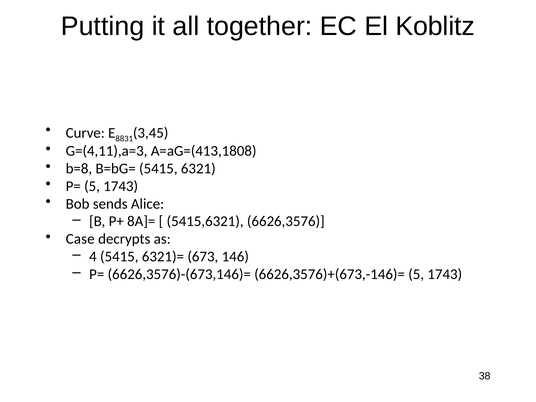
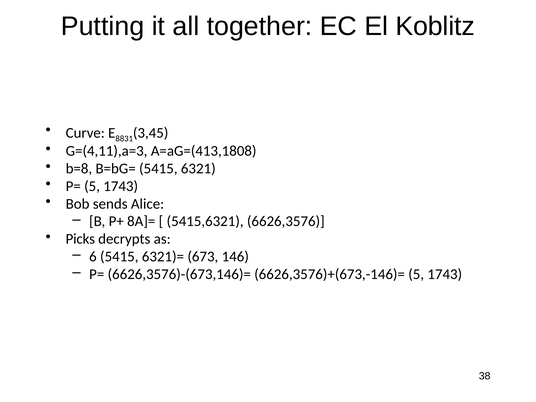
Case: Case -> Picks
4: 4 -> 6
